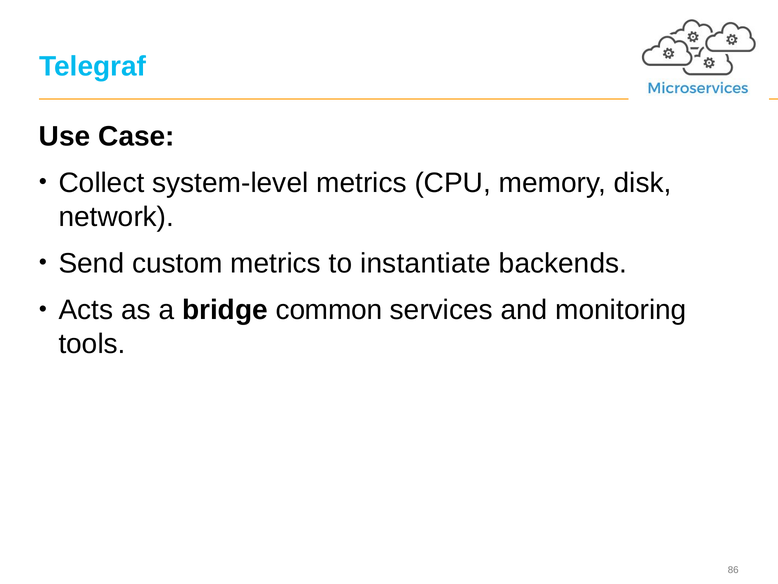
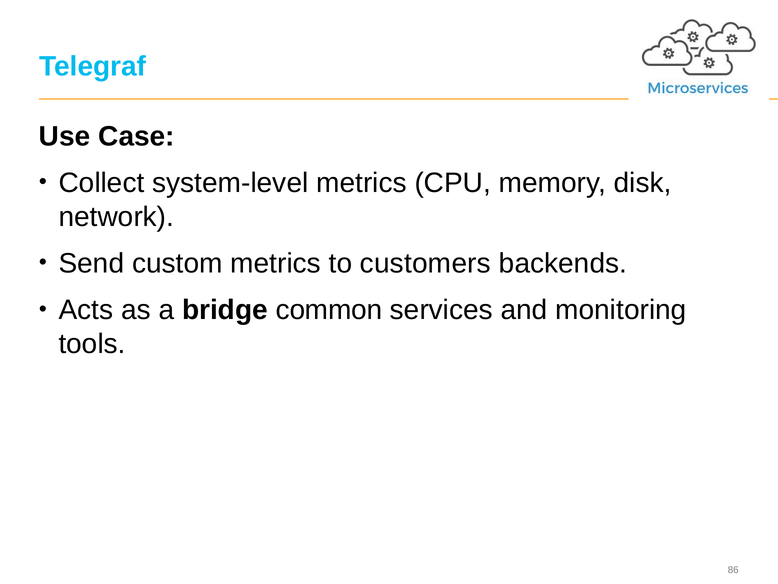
instantiate: instantiate -> customers
